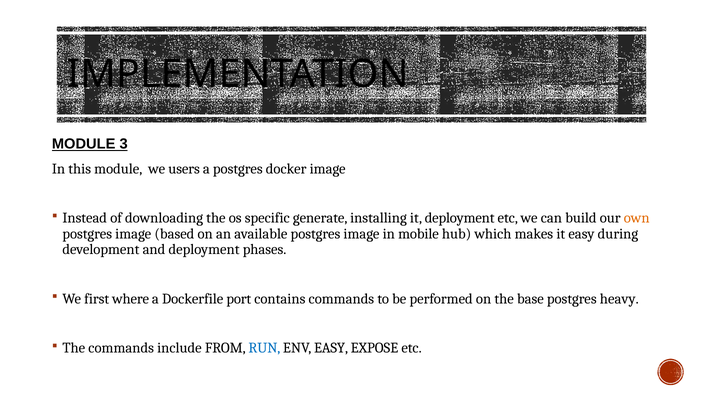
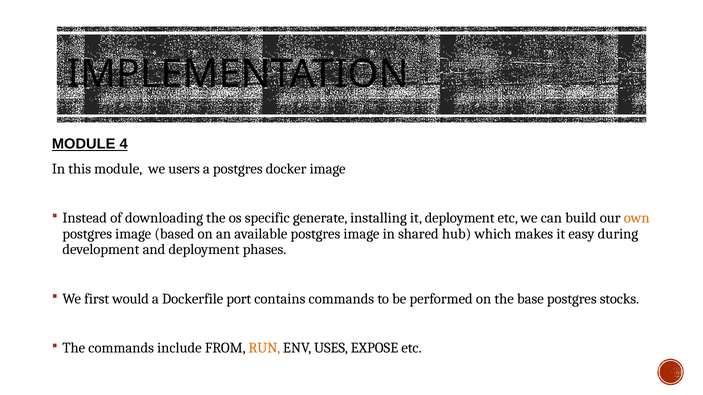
3: 3 -> 4
mobile: mobile -> shared
where: where -> would
heavy: heavy -> stocks
RUN colour: blue -> orange
ENV EASY: EASY -> USES
